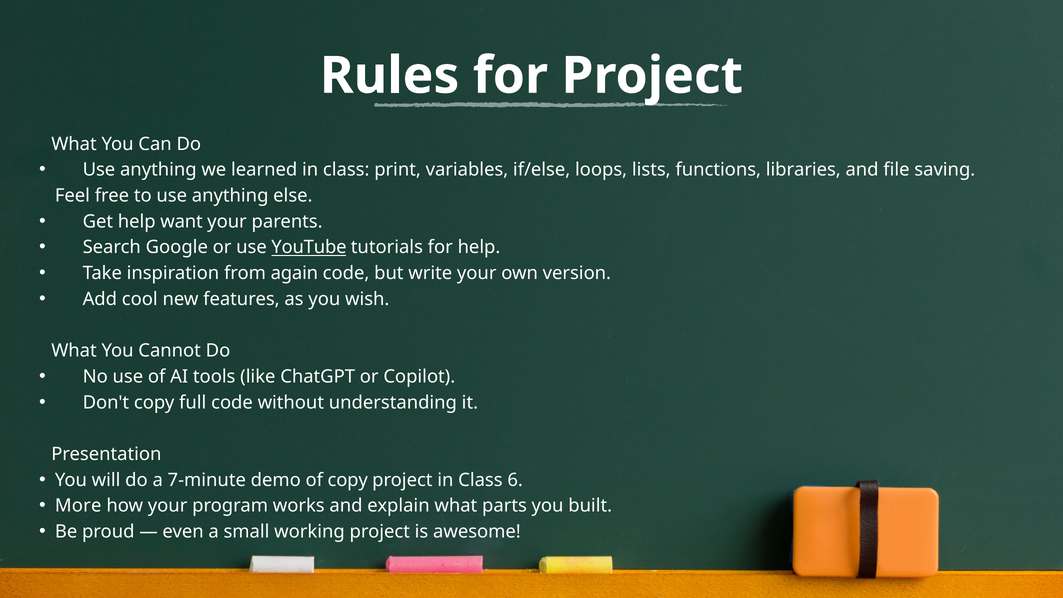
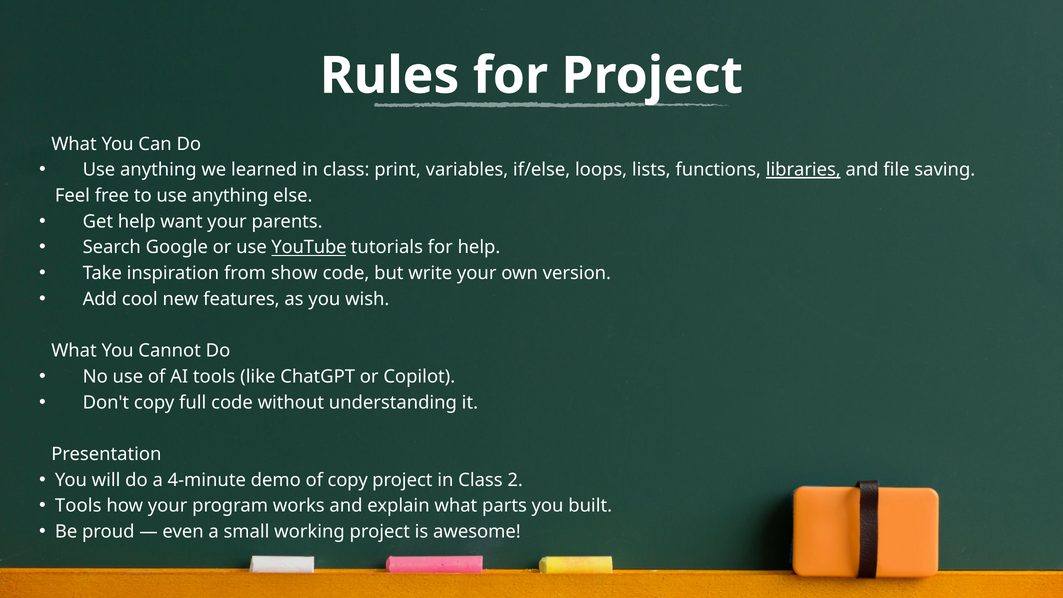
libraries underline: none -> present
again: again -> show
7-minute: 7-minute -> 4-minute
6: 6 -> 2
More at (78, 506): More -> Tools
